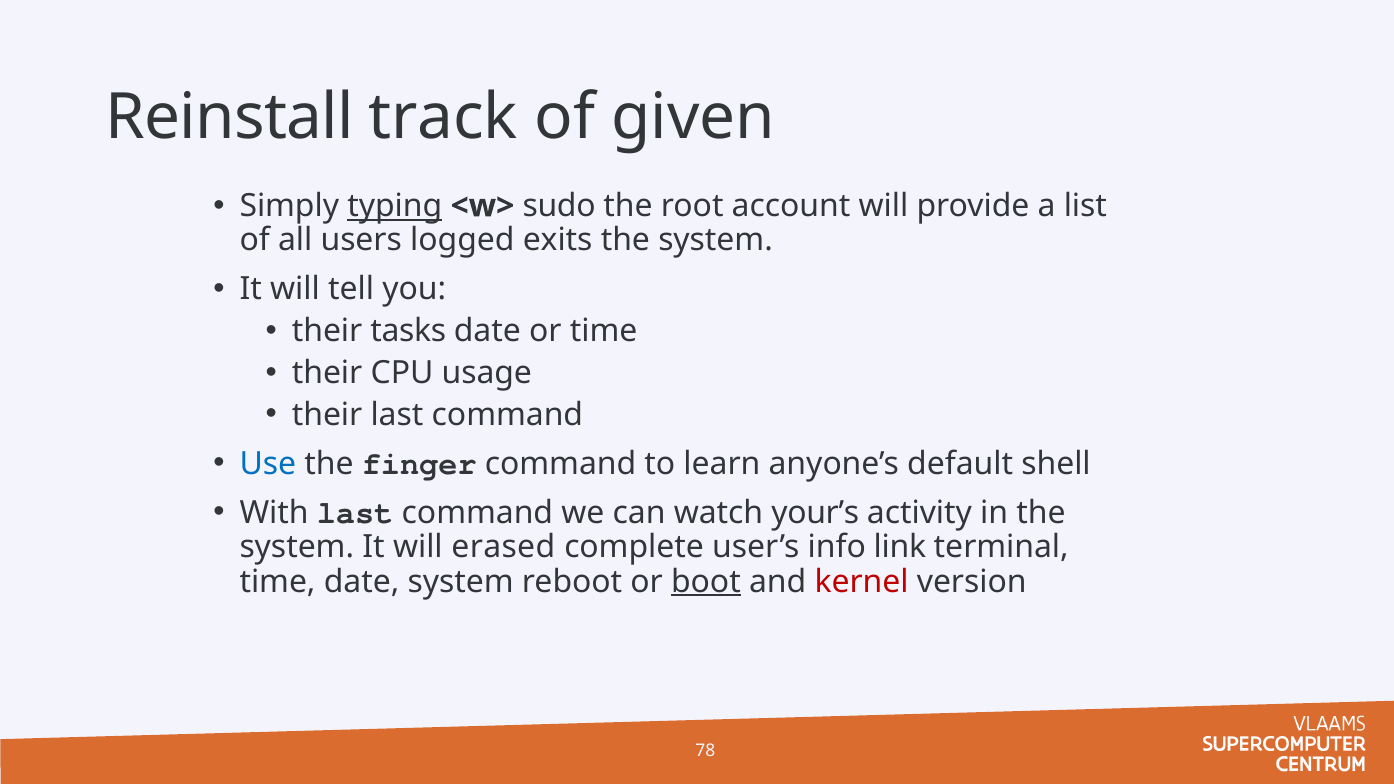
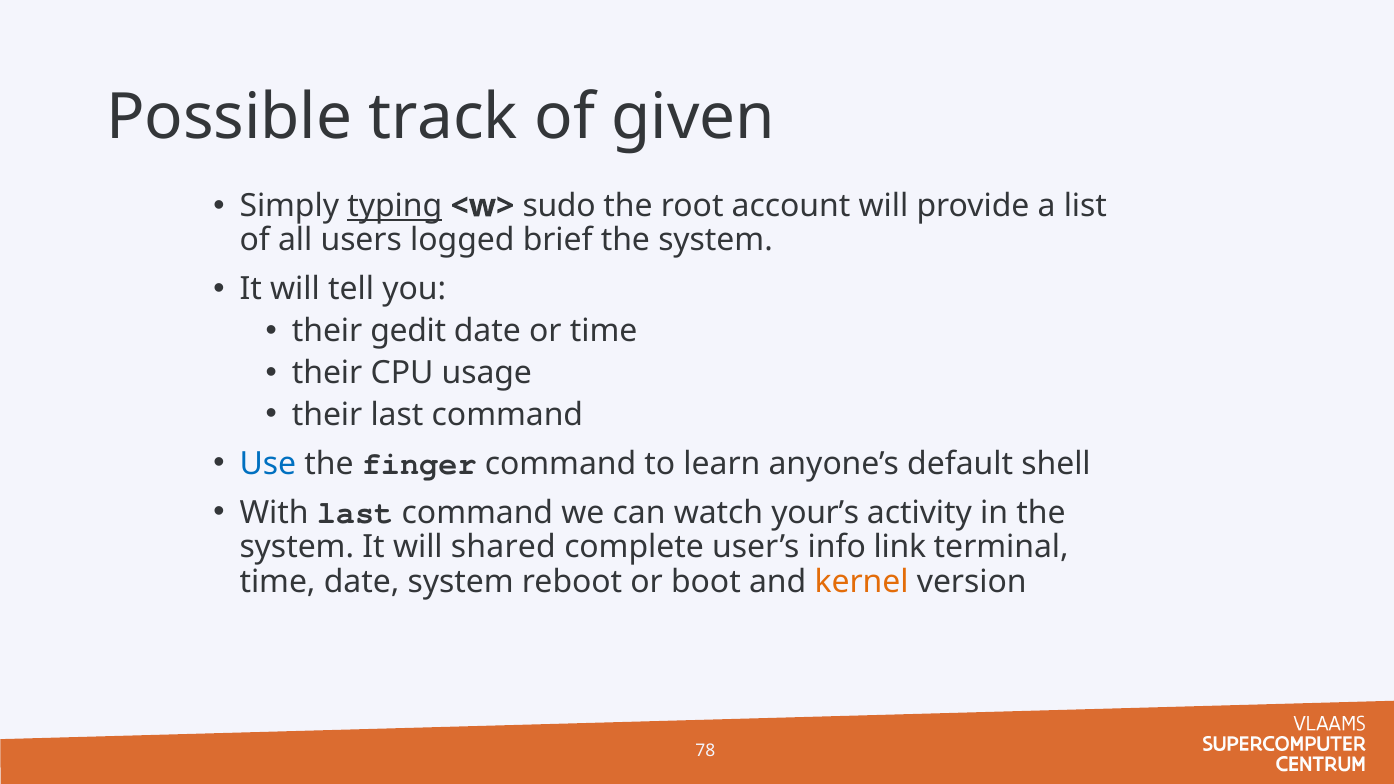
Reinstall: Reinstall -> Possible
exits: exits -> brief
tasks: tasks -> gedit
erased: erased -> shared
boot underline: present -> none
kernel colour: red -> orange
